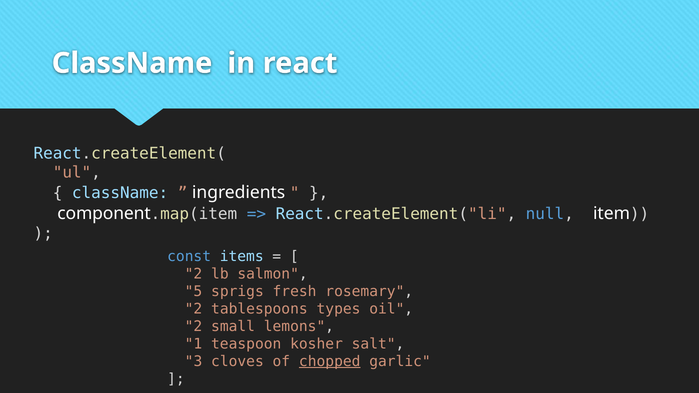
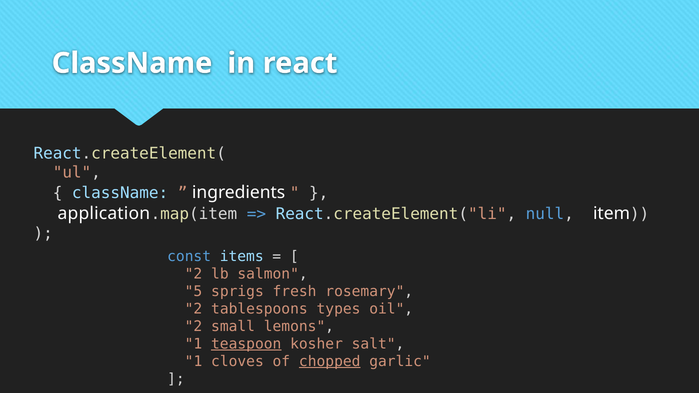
component: component -> application
teaspoon underline: none -> present
3 at (194, 362): 3 -> 1
